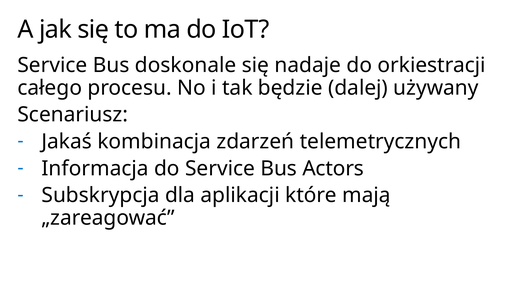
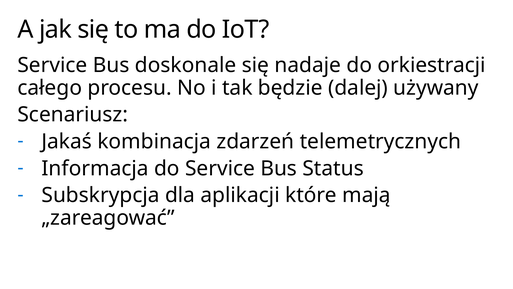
Actors: Actors -> Status
